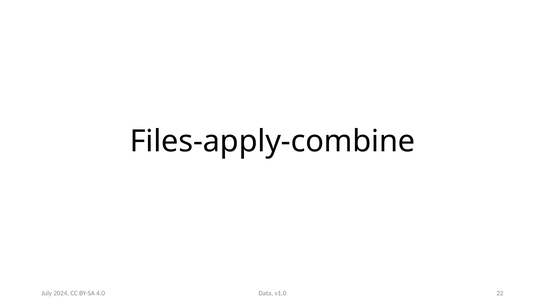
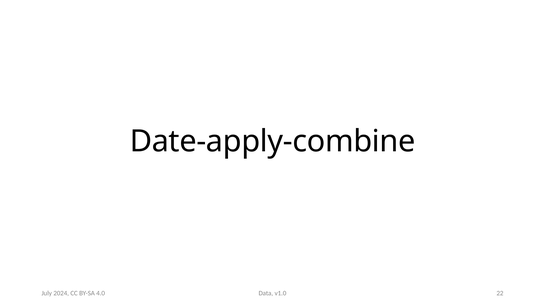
Files-apply-combine: Files-apply-combine -> Date-apply-combine
